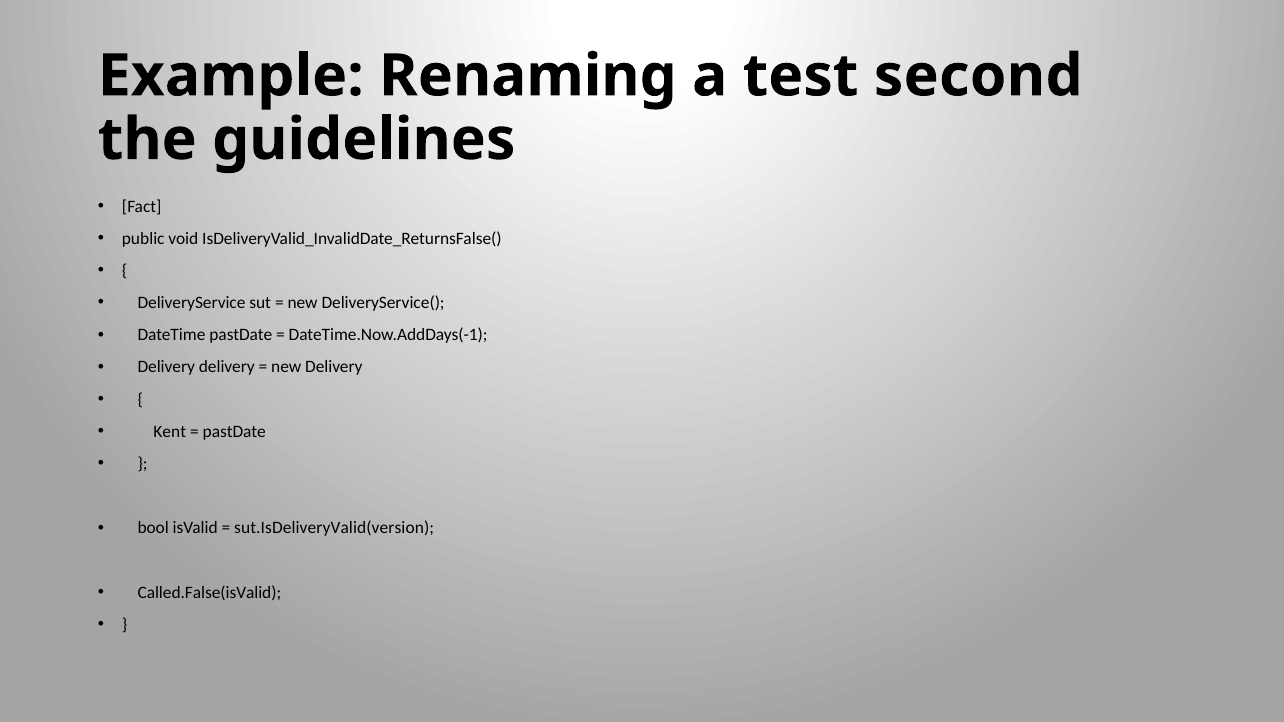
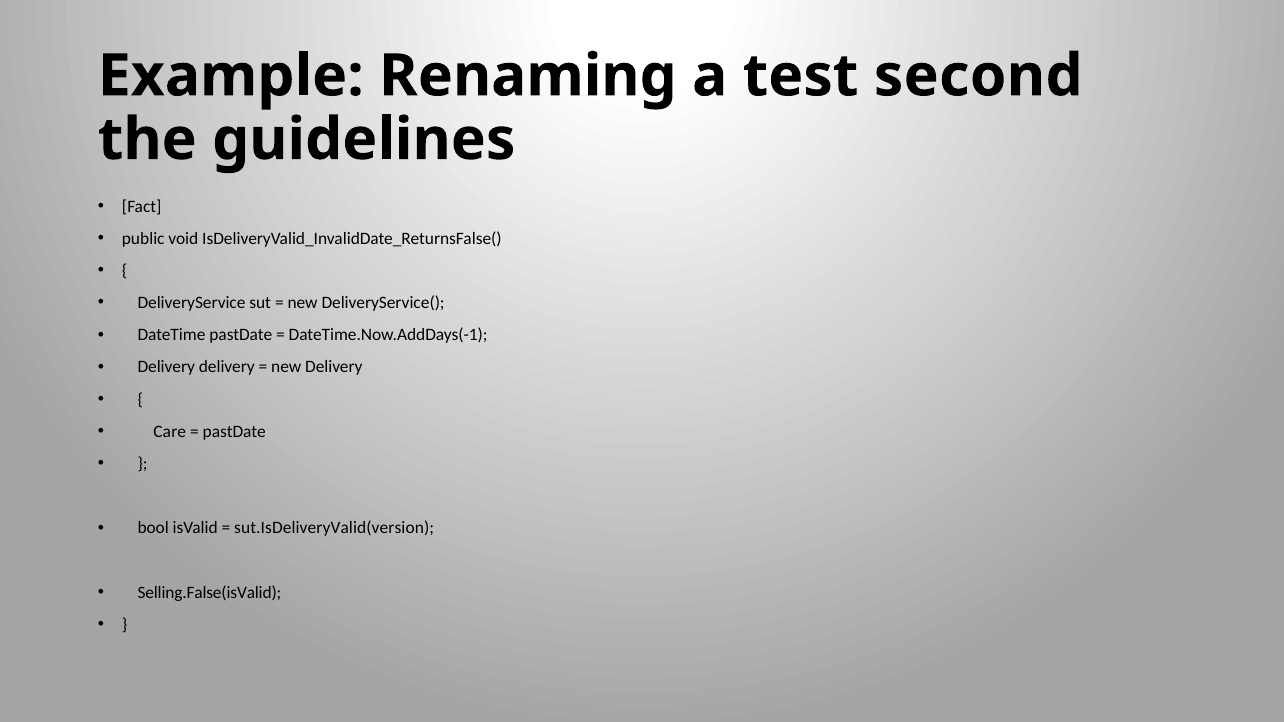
Kent: Kent -> Care
Called.False(isValid: Called.False(isValid -> Selling.False(isValid
